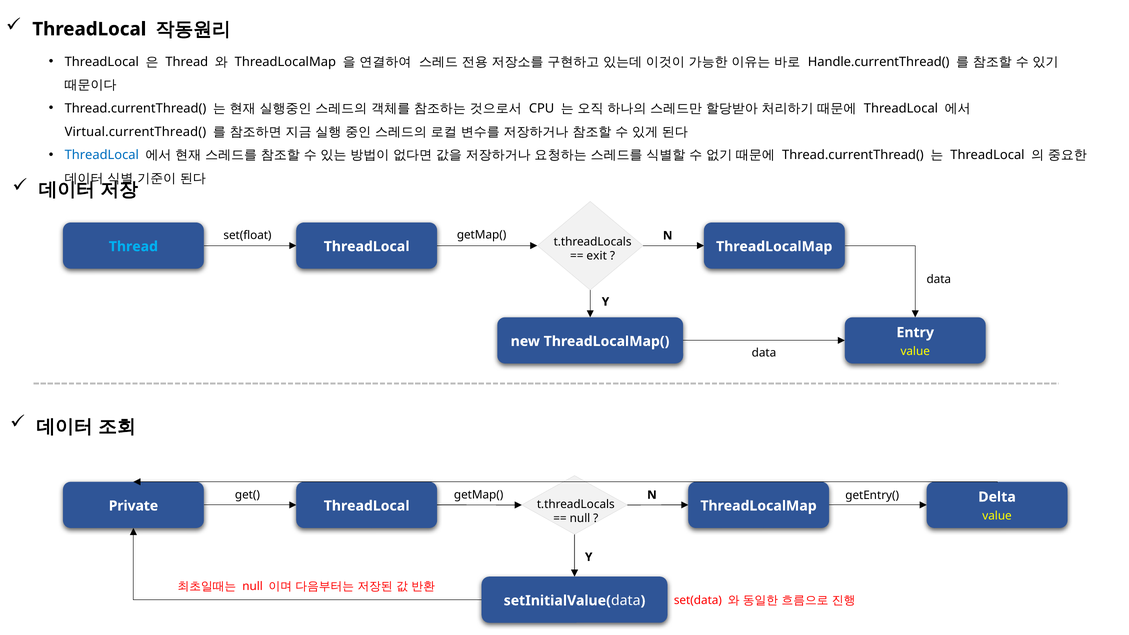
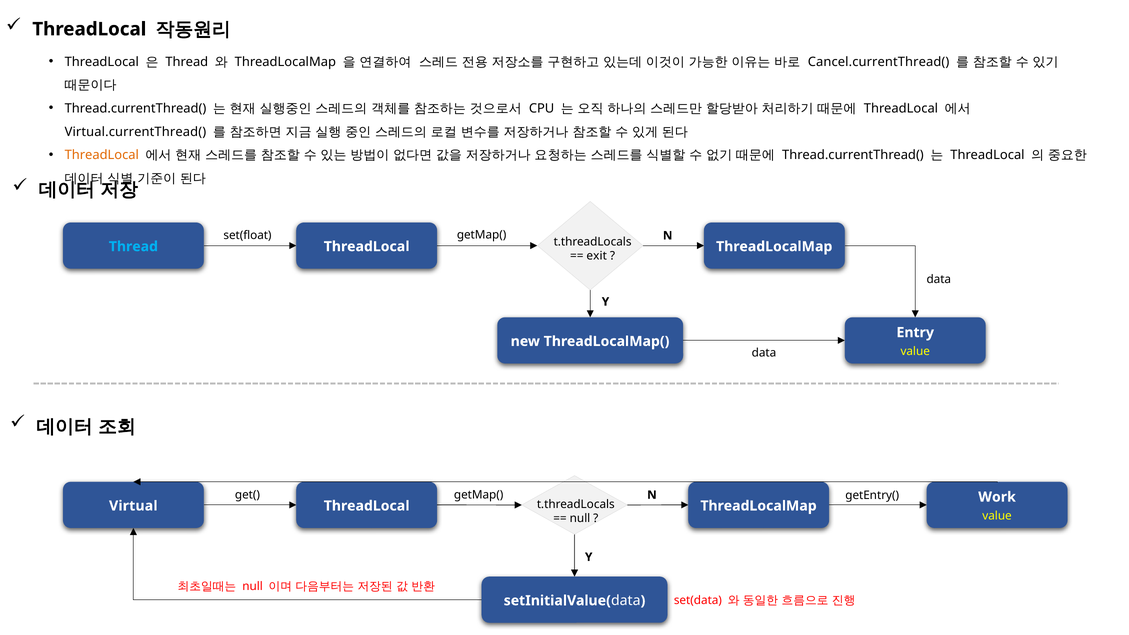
Handle.currentThread(: Handle.currentThread( -> Cancel.currentThread(
ThreadLocal at (102, 155) colour: blue -> orange
Delta: Delta -> Work
Private: Private -> Virtual
